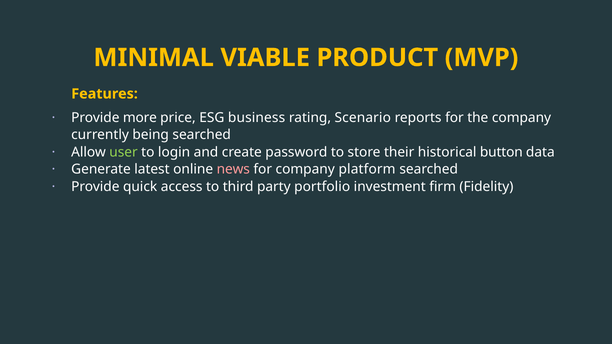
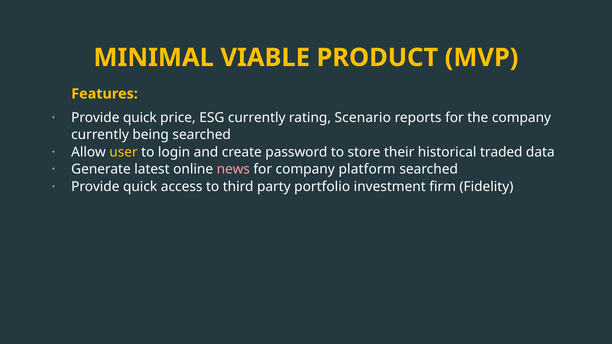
more at (140, 118): more -> quick
ESG business: business -> currently
user colour: light green -> yellow
button: button -> traded
